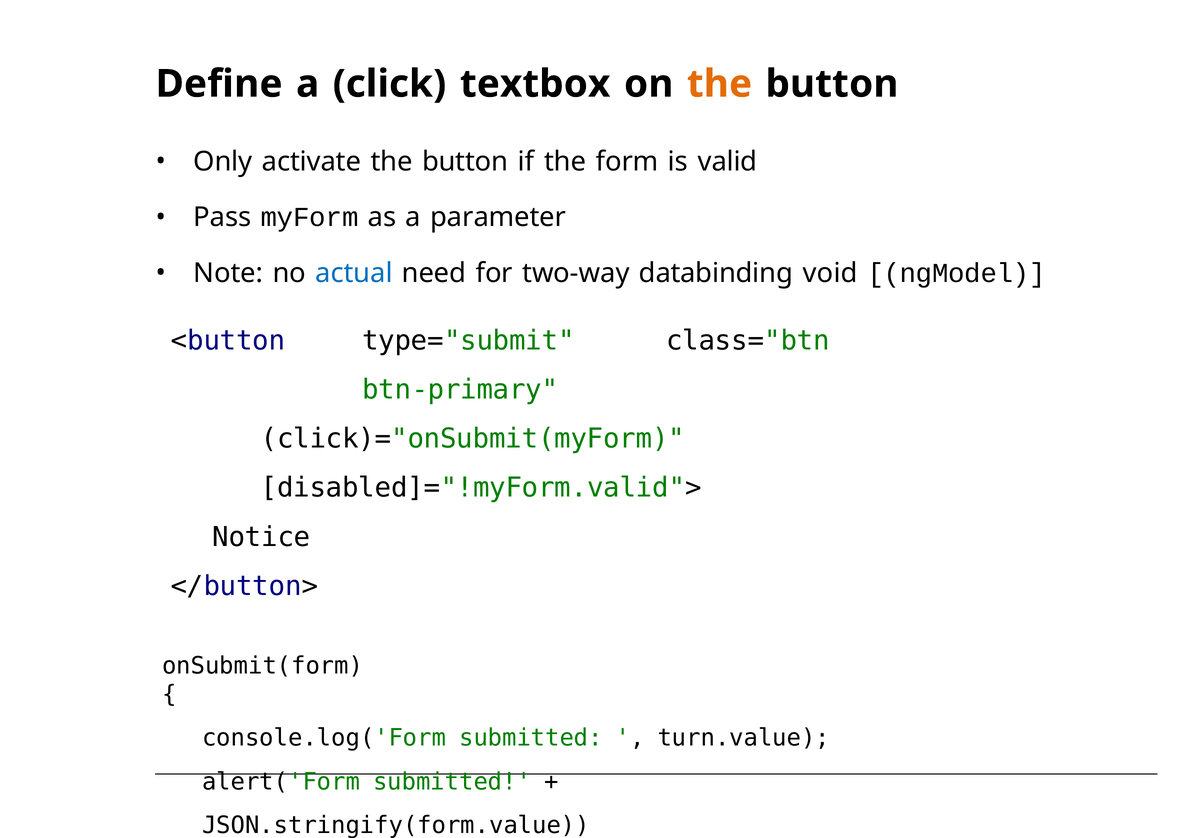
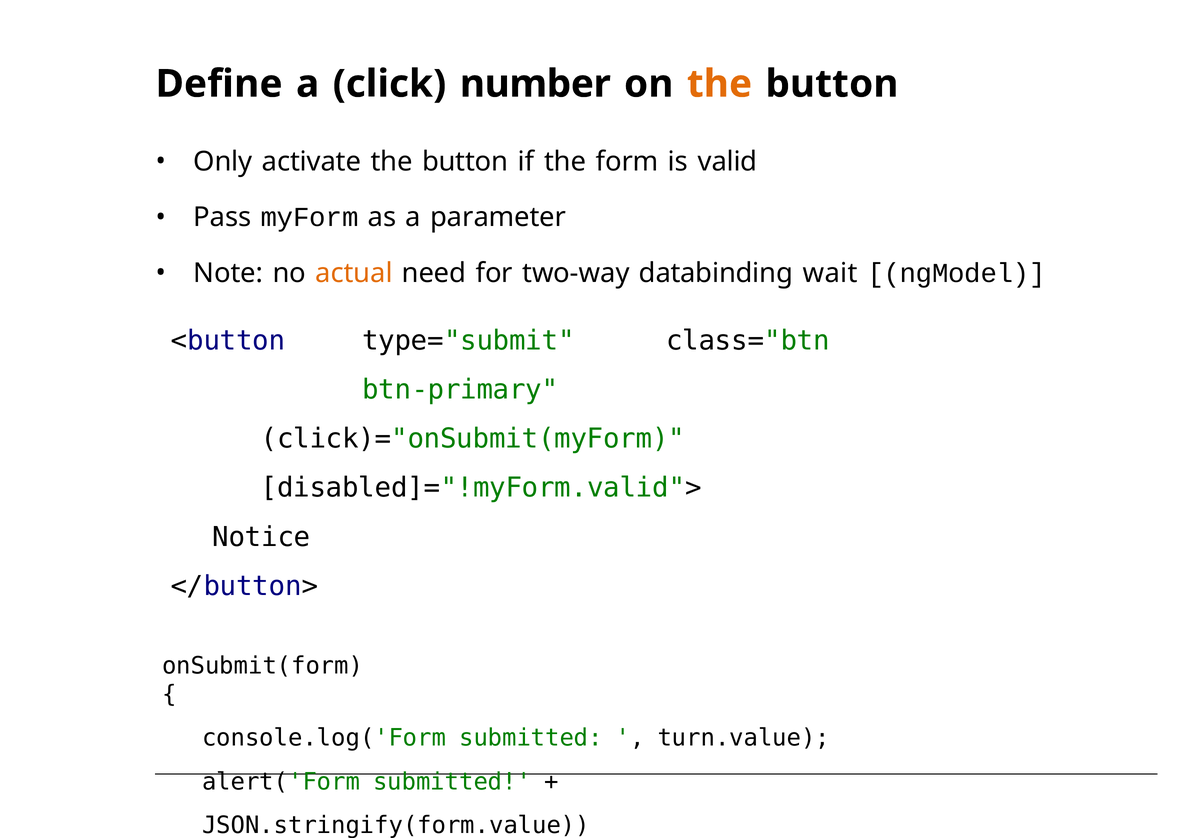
textbox: textbox -> number
actual colour: blue -> orange
void: void -> wait
